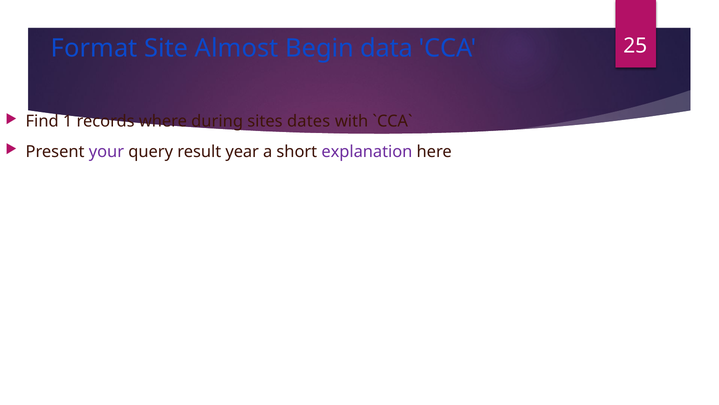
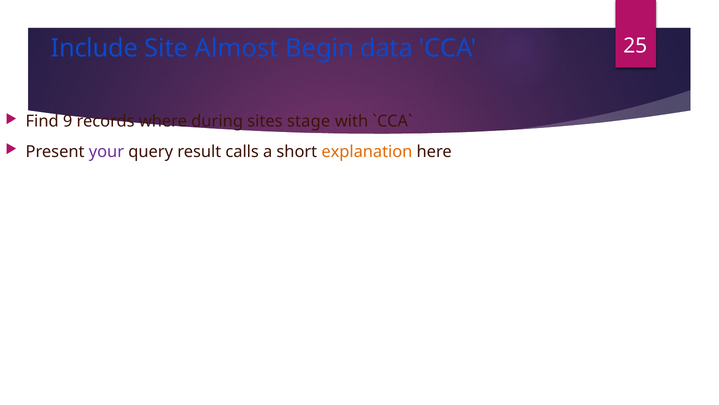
Format: Format -> Include
1: 1 -> 9
dates: dates -> stage
year: year -> calls
explanation colour: purple -> orange
